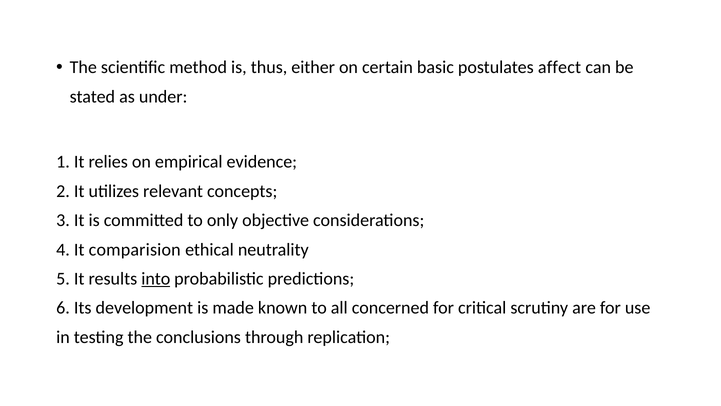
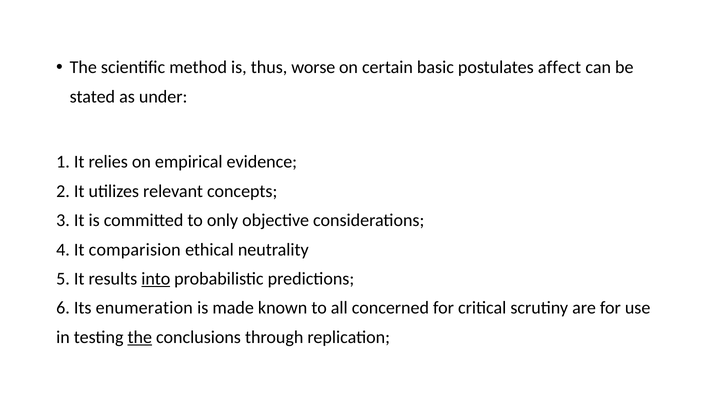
either: either -> worse
development: development -> enumeration
the at (140, 337) underline: none -> present
